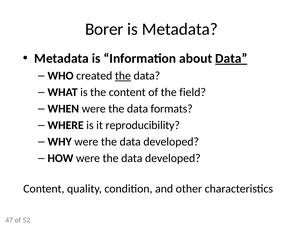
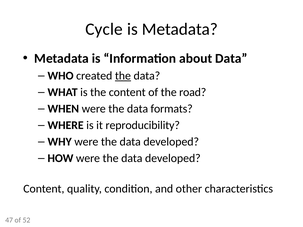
Borer: Borer -> Cycle
Data at (231, 59) underline: present -> none
field: field -> road
